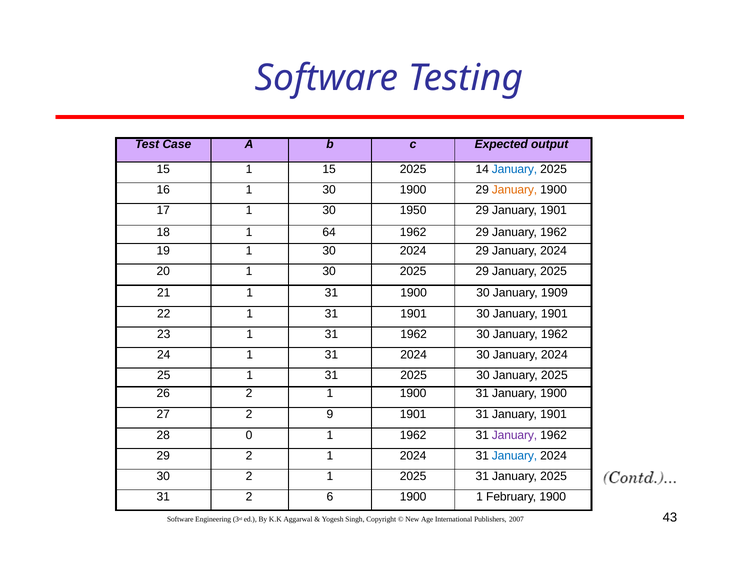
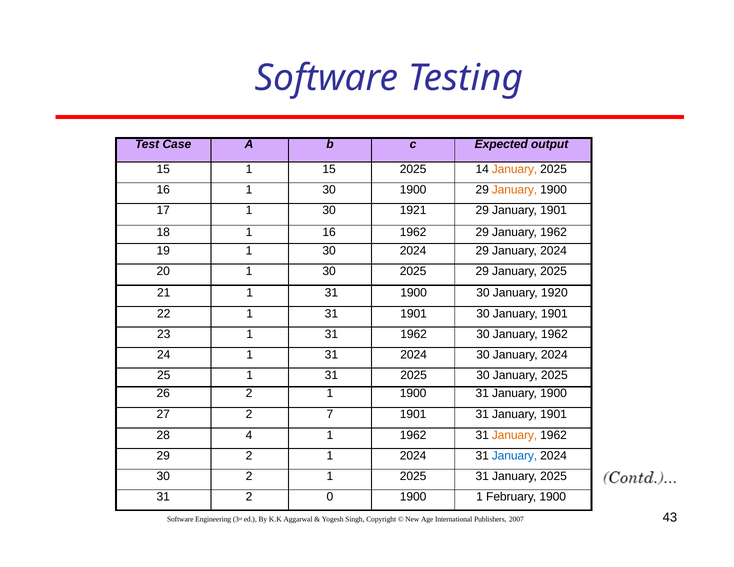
January at (515, 169) colour: blue -> orange
1950: 1950 -> 1921
1 64: 64 -> 16
1909: 1909 -> 1920
9: 9 -> 7
0: 0 -> 4
January at (515, 435) colour: purple -> orange
6: 6 -> 0
